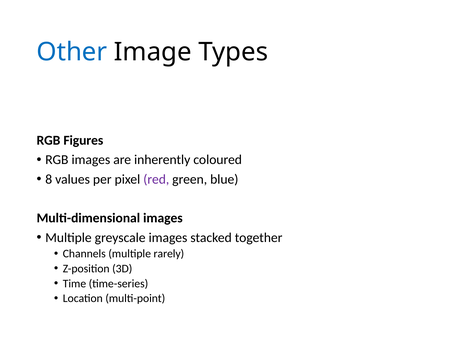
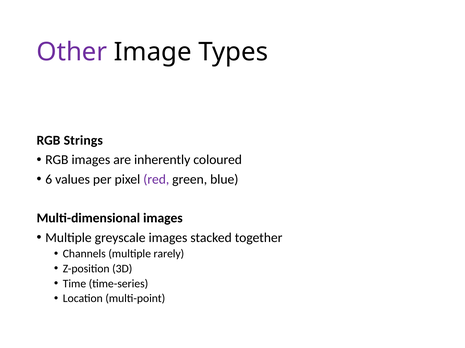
Other colour: blue -> purple
Figures: Figures -> Strings
8: 8 -> 6
